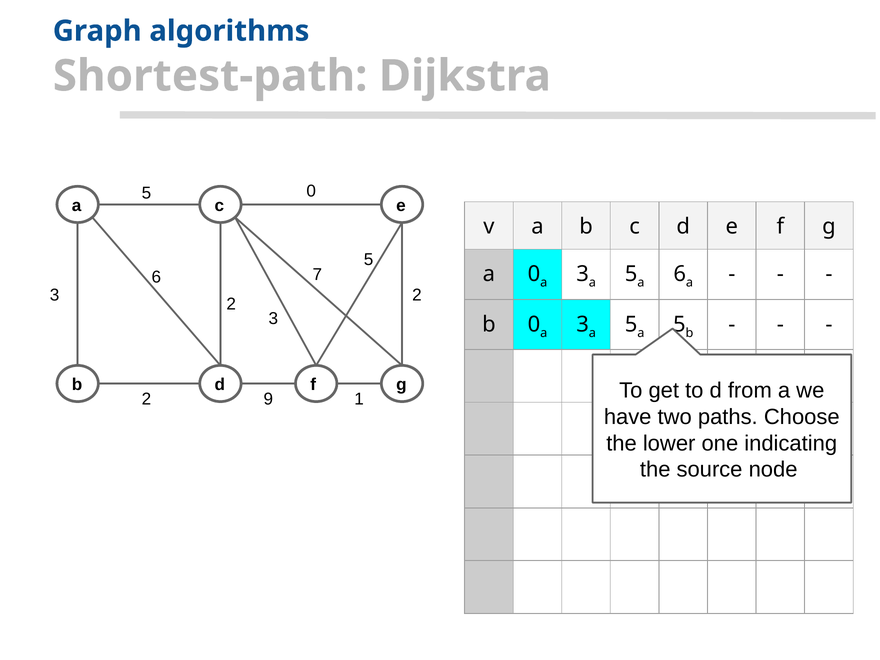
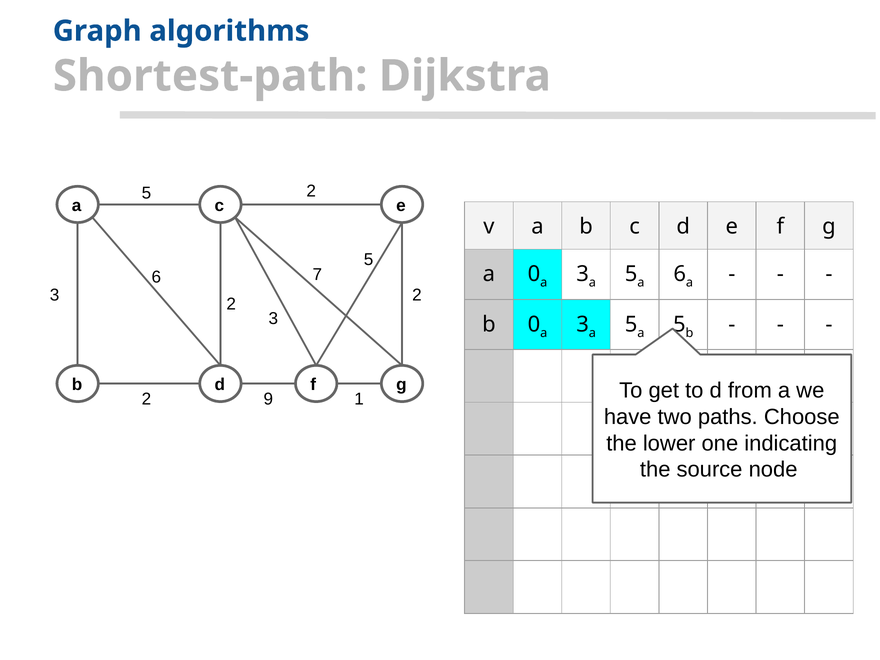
5 0: 0 -> 2
